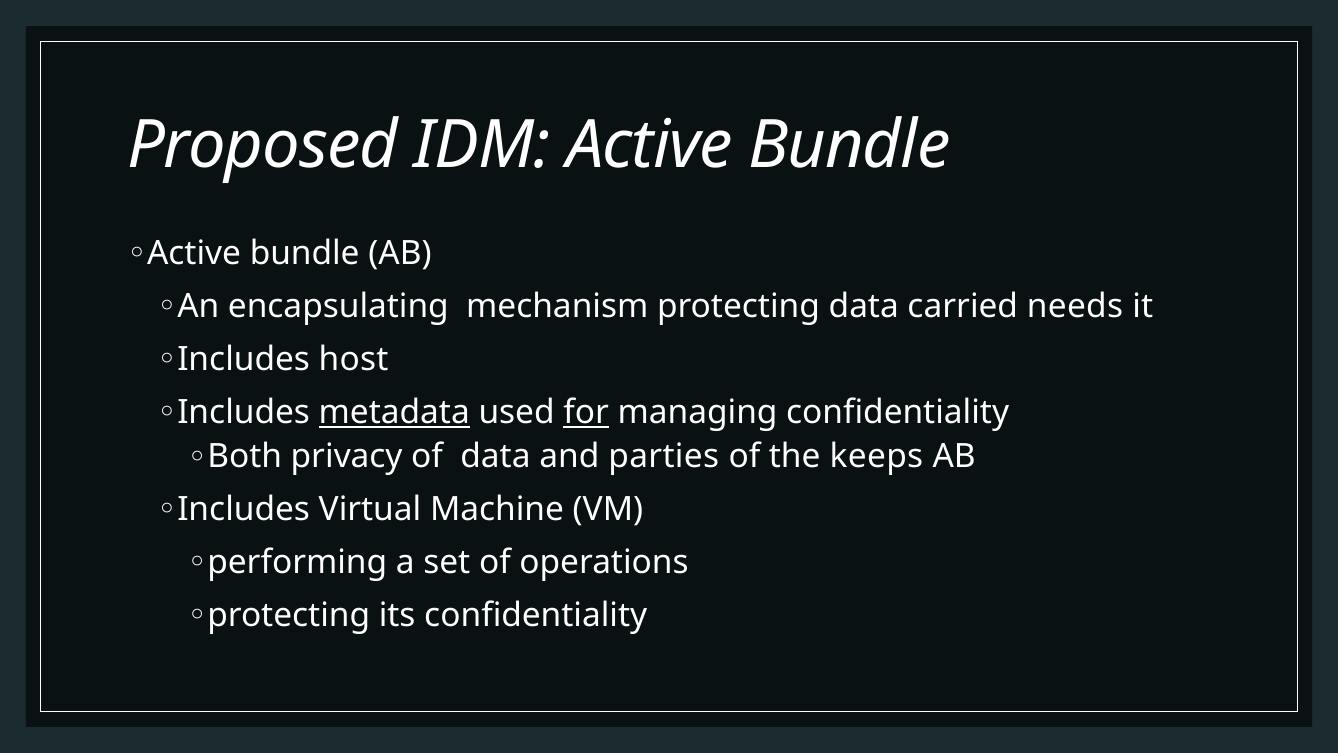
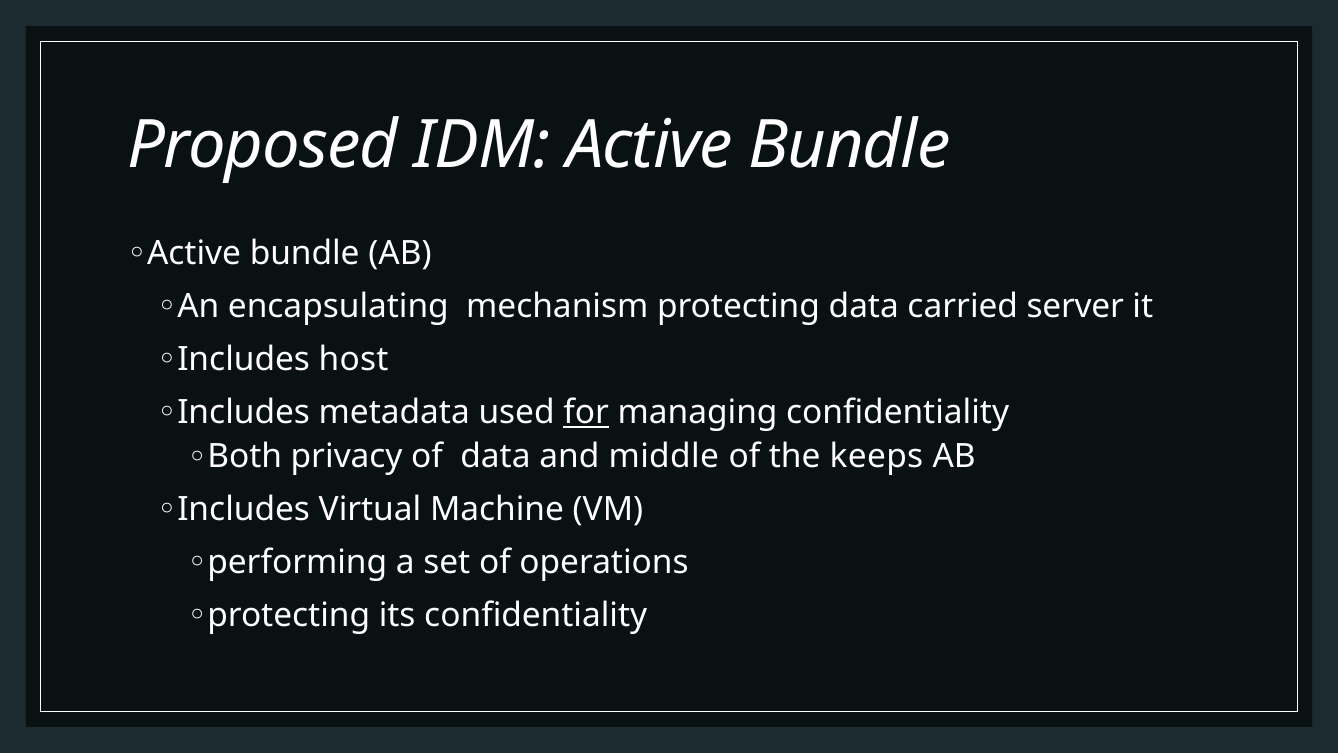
needs: needs -> server
metadata underline: present -> none
parties: parties -> middle
